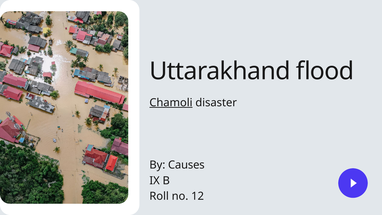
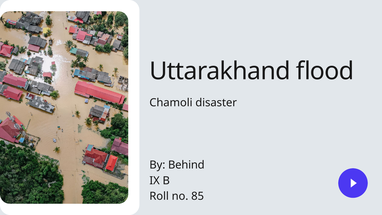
Chamoli underline: present -> none
Causes: Causes -> Behind
12: 12 -> 85
